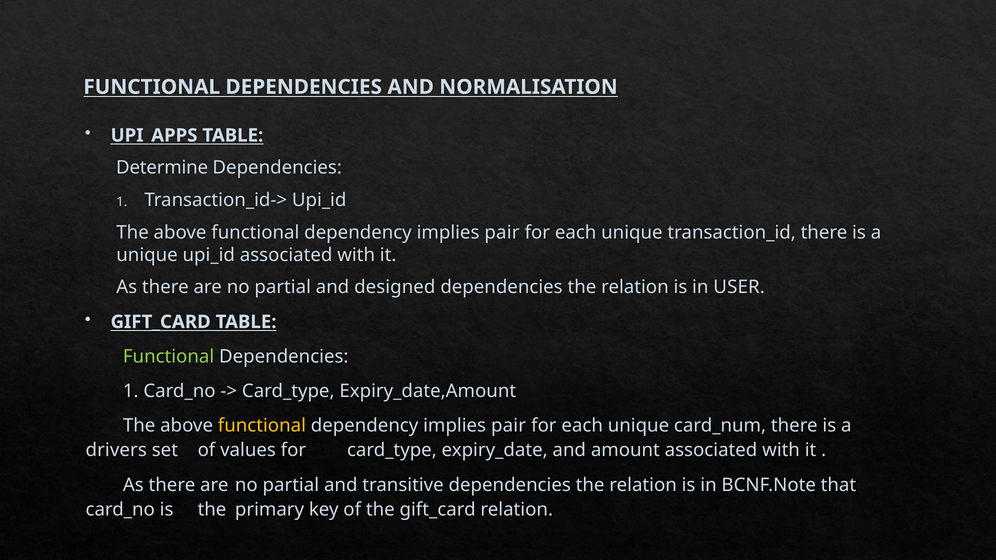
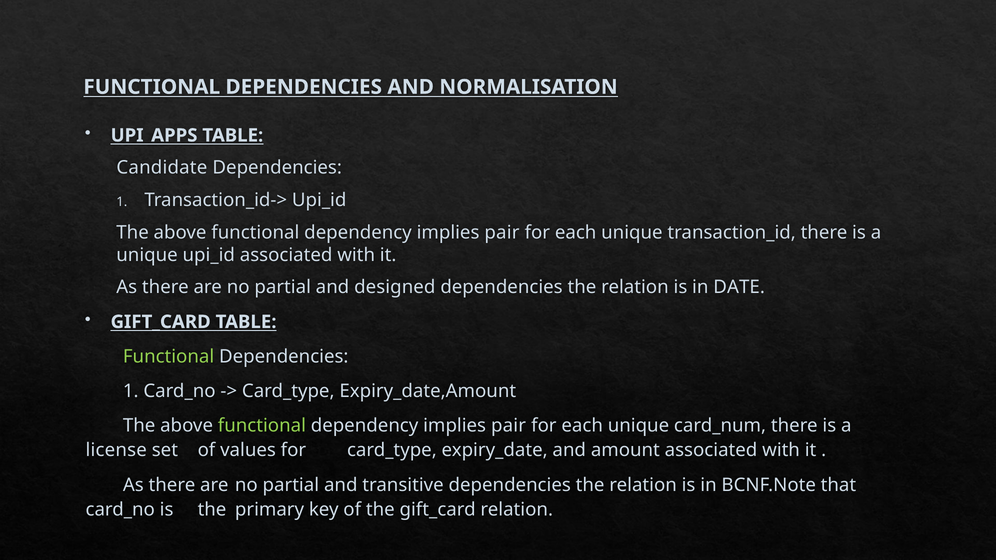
Determine: Determine -> Candidate
USER: USER -> DATE
functional at (262, 426) colour: yellow -> light green
drivers: drivers -> license
